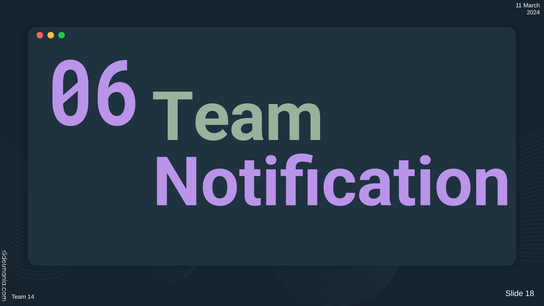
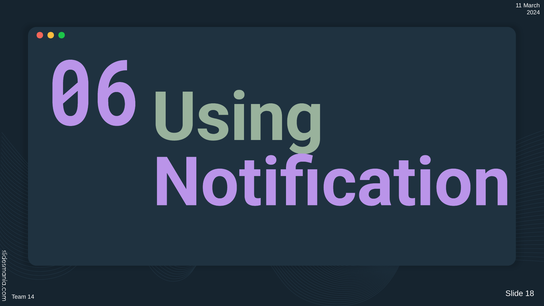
Team at (238, 117): Team -> Using
